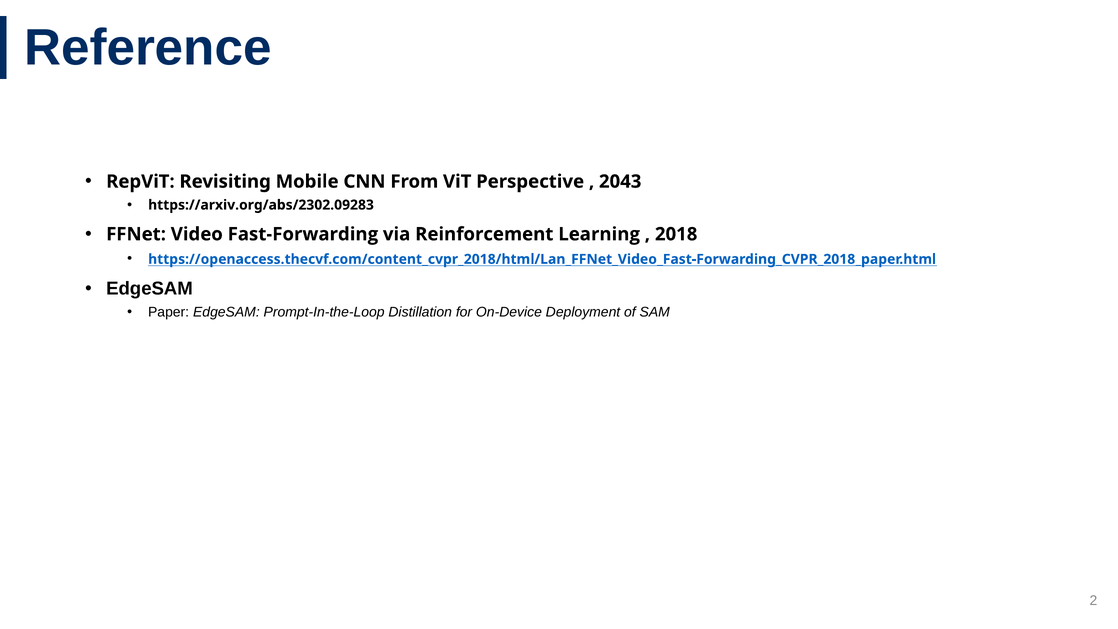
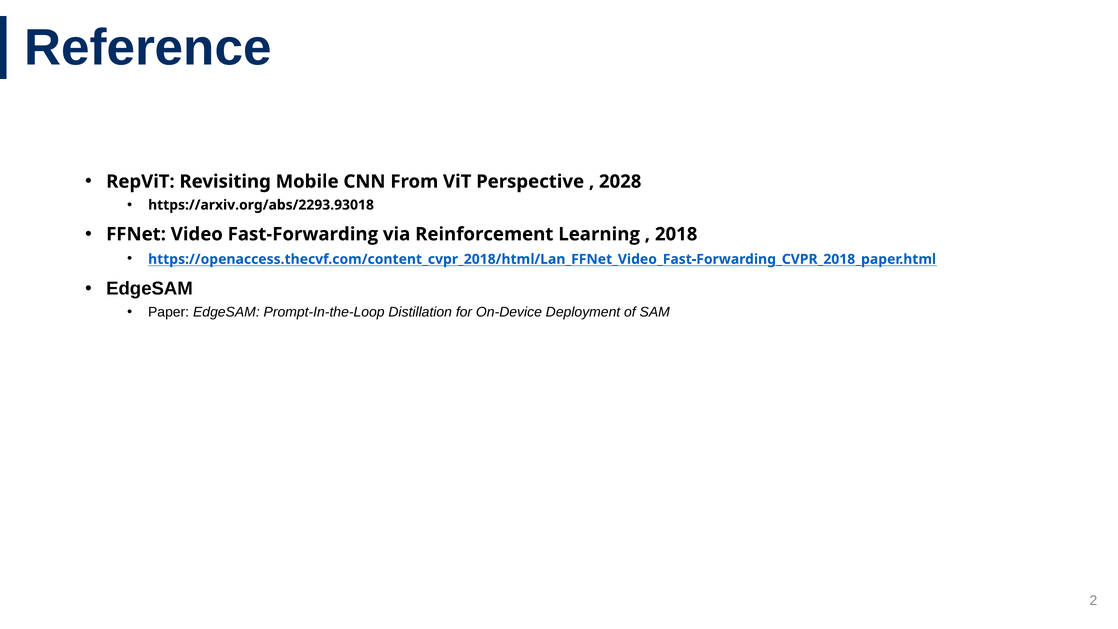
2043: 2043 -> 2028
https://arxiv.org/abs/2302.09283: https://arxiv.org/abs/2302.09283 -> https://arxiv.org/abs/2293.93018
